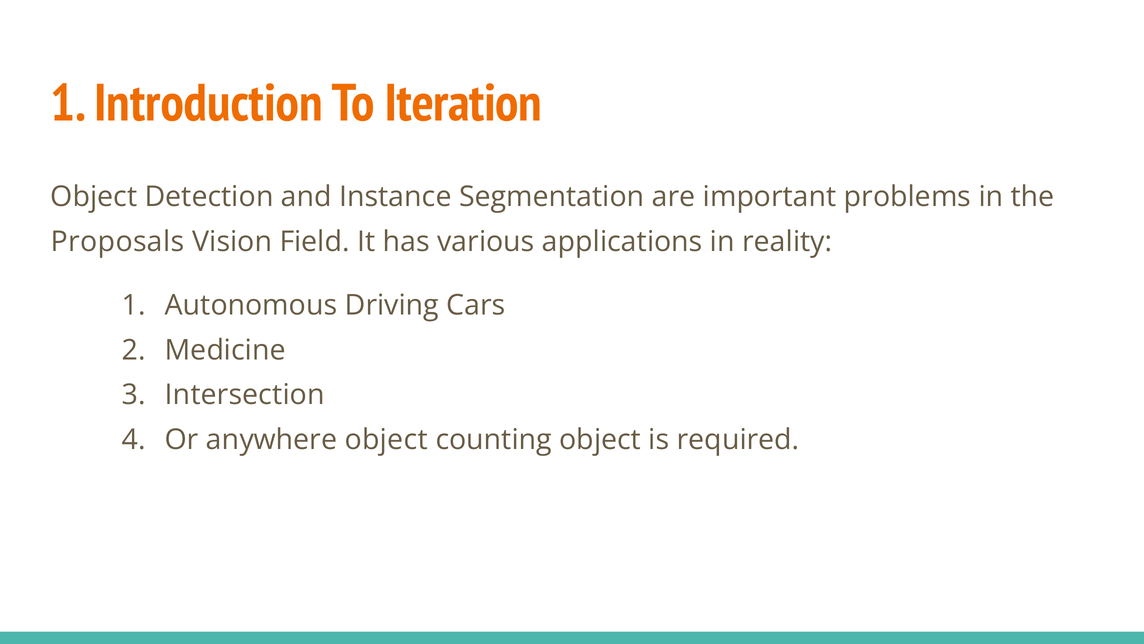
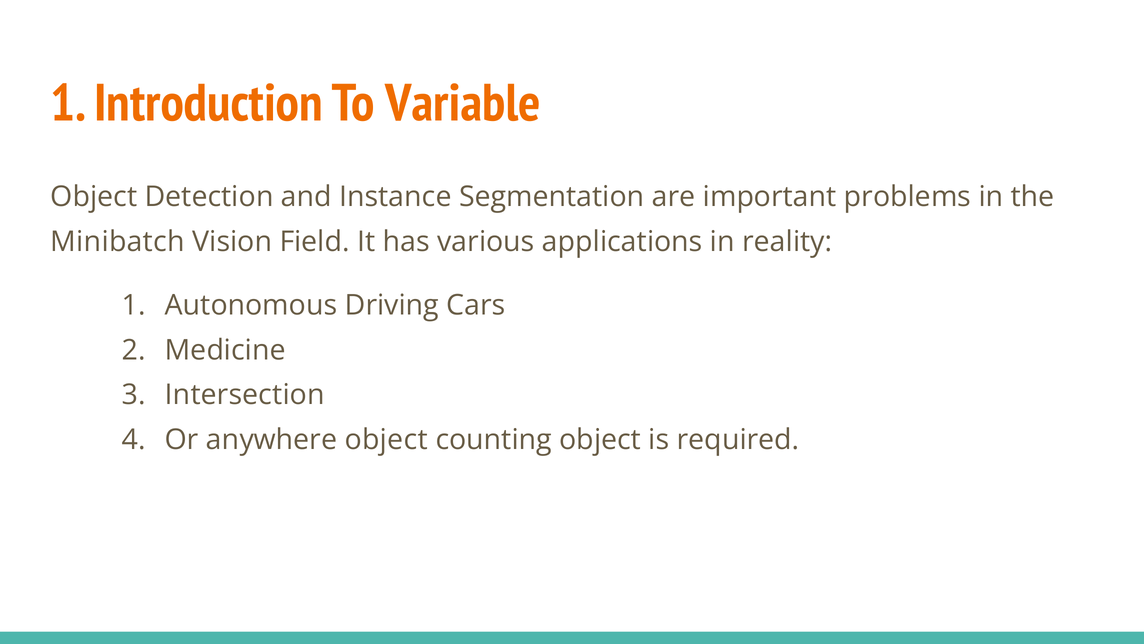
Iteration: Iteration -> Variable
Proposals: Proposals -> Minibatch
